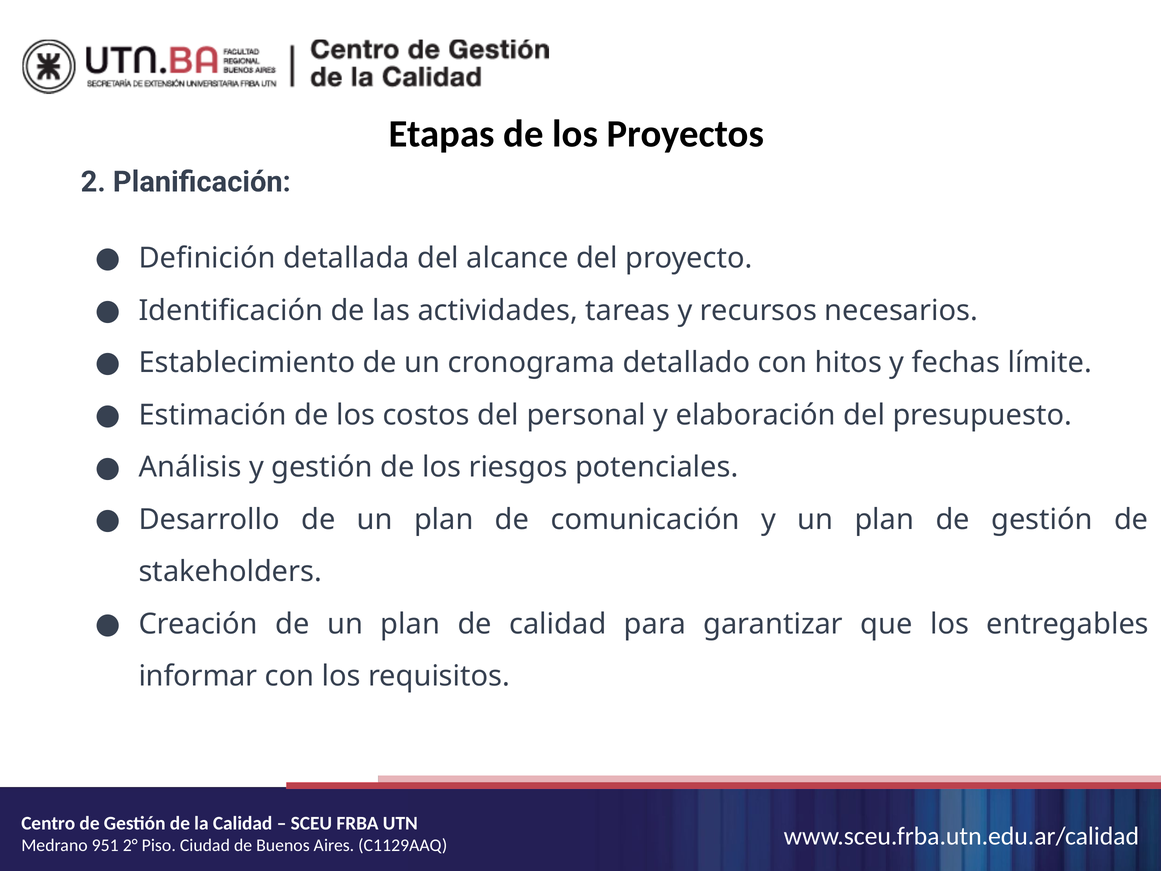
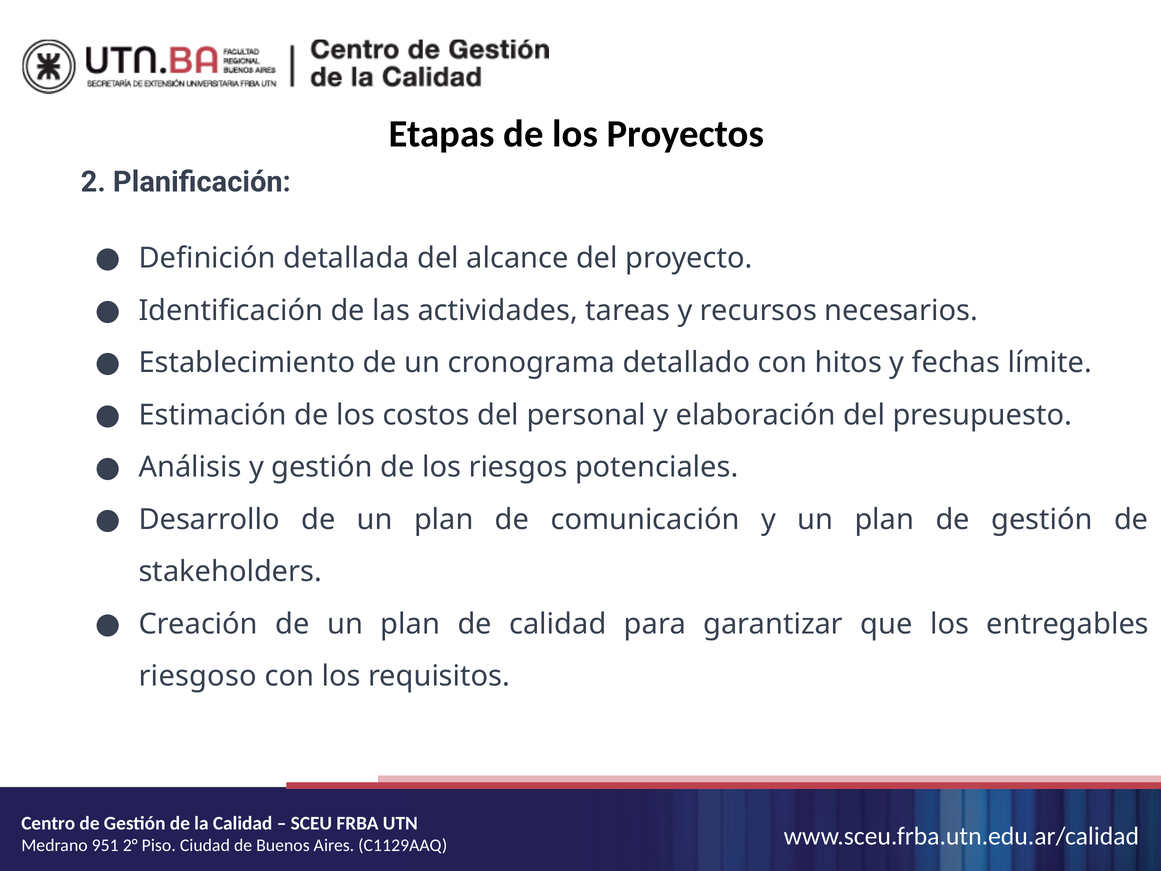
informar: informar -> riesgoso
